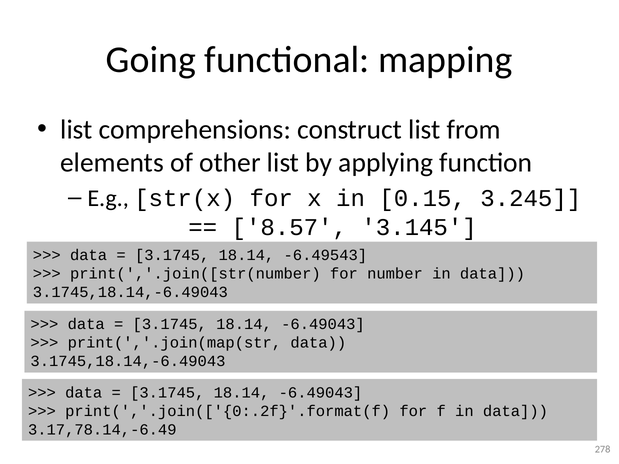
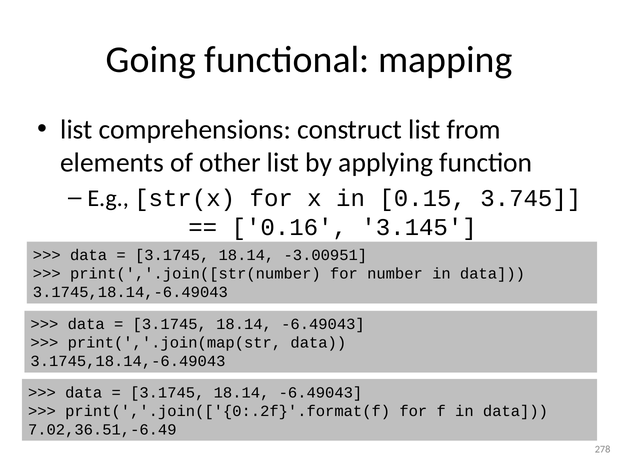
3.245: 3.245 -> 3.745
8.57: 8.57 -> 0.16
-6.49543: -6.49543 -> -3.00951
3.17,78.14,-6.49: 3.17,78.14,-6.49 -> 7.02,36.51,-6.49
